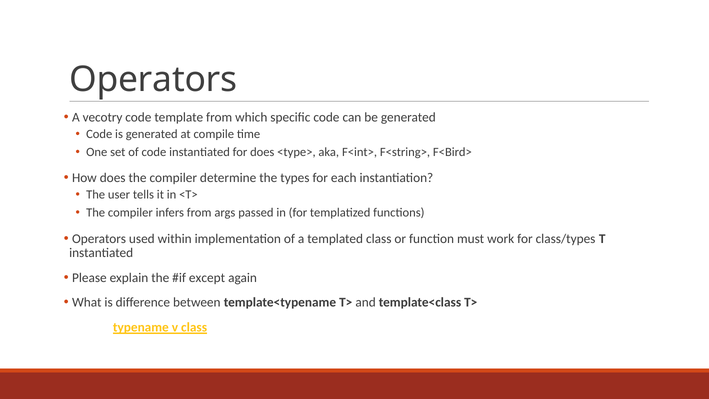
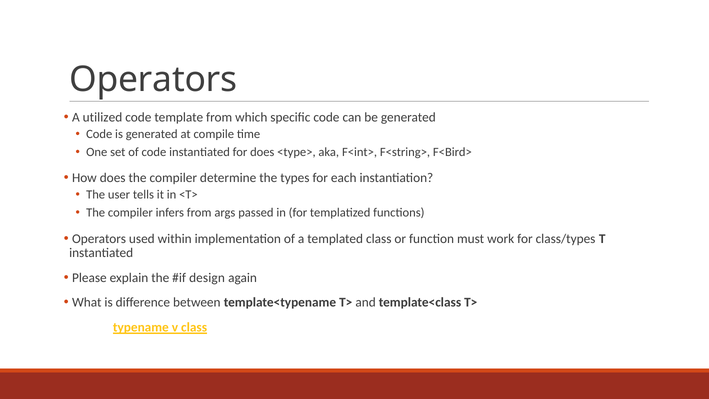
vecotry: vecotry -> utilized
except: except -> design
